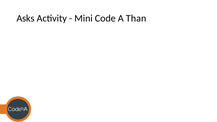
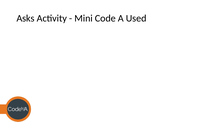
Than: Than -> Used
